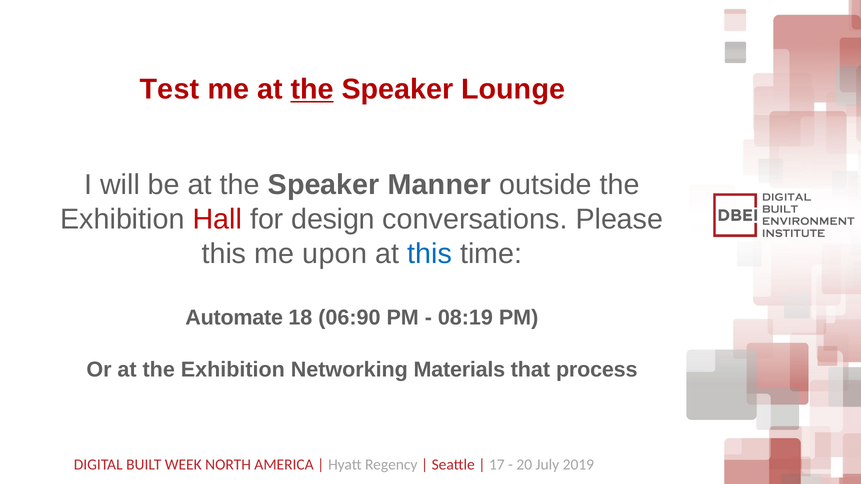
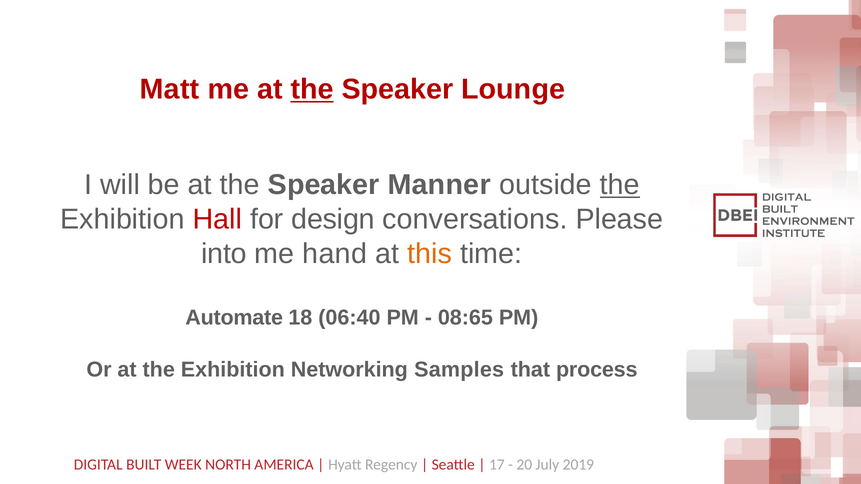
Test: Test -> Matt
the at (620, 185) underline: none -> present
this at (224, 254): this -> into
upon: upon -> hand
this at (430, 254) colour: blue -> orange
06:90: 06:90 -> 06:40
08:19: 08:19 -> 08:65
Materials: Materials -> Samples
